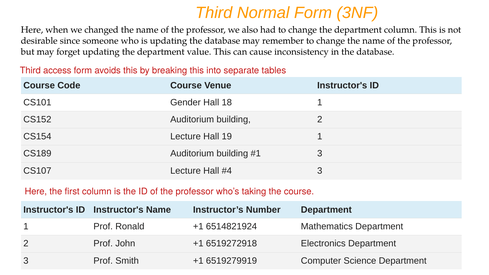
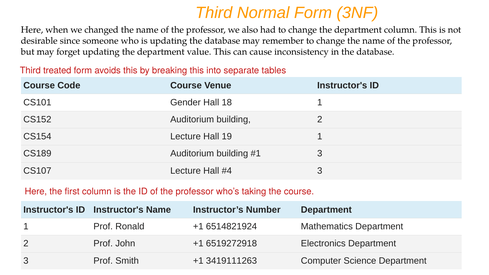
access: access -> treated
6519279919: 6519279919 -> 3419111263
